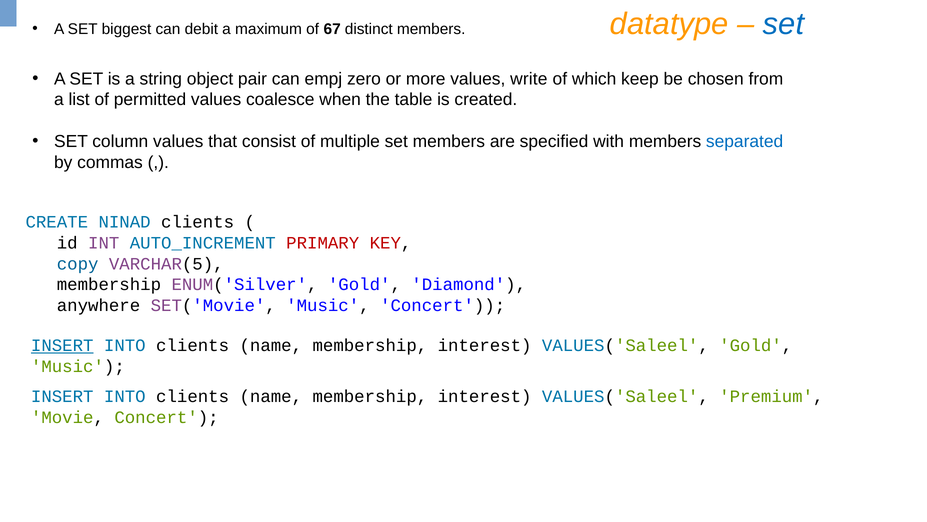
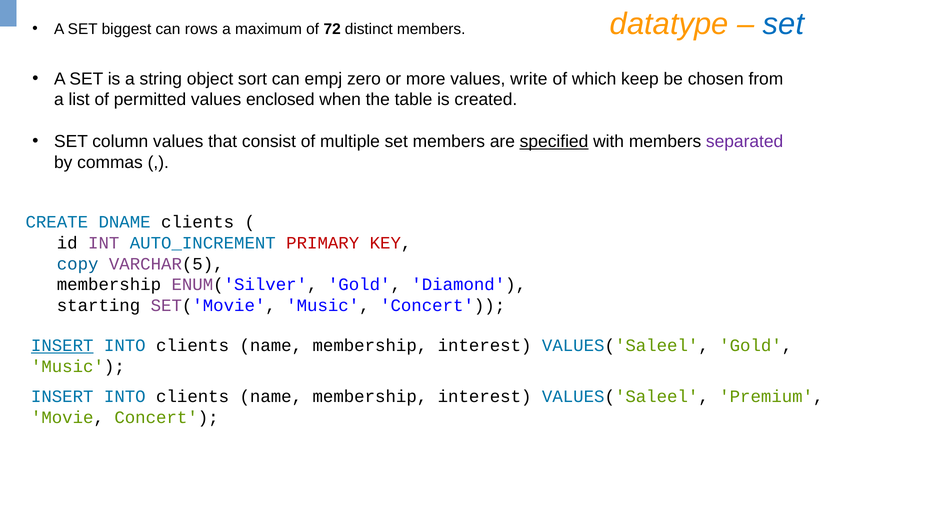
debit: debit -> rows
67: 67 -> 72
pair: pair -> sort
coalesce: coalesce -> enclosed
specified underline: none -> present
separated colour: blue -> purple
NINAD: NINAD -> DNAME
anywhere: anywhere -> starting
